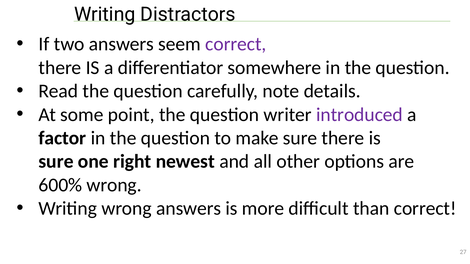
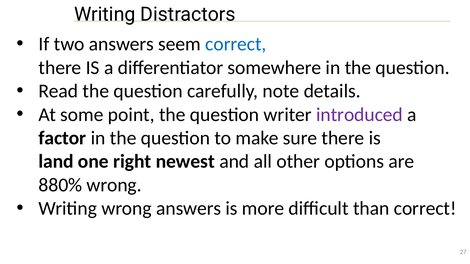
correct at (236, 44) colour: purple -> blue
sure at (56, 162): sure -> land
600%: 600% -> 880%
